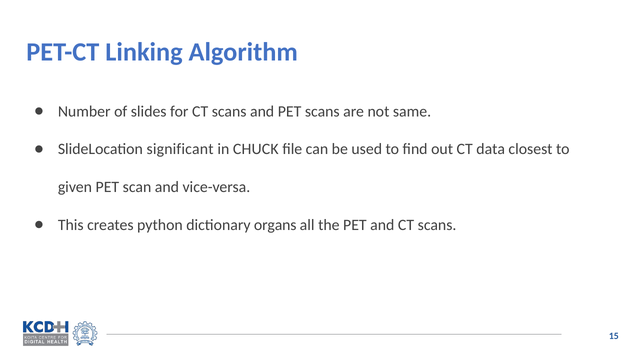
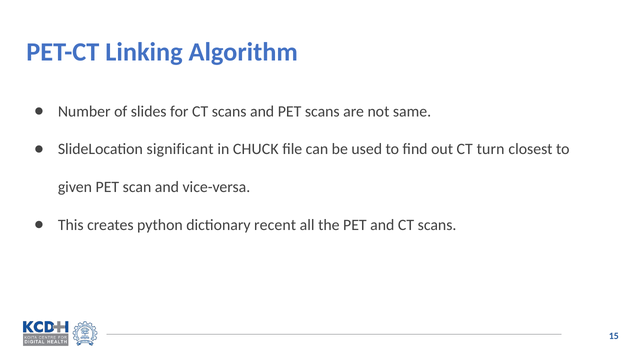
data: data -> turn
organs: organs -> recent
